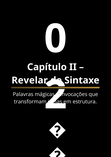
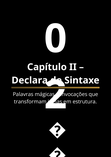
Revelar: Revelar -> Declara
